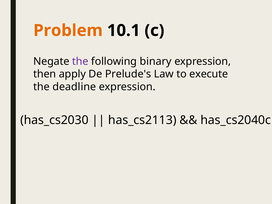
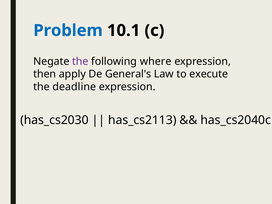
Problem colour: orange -> blue
binary: binary -> where
Prelude's: Prelude's -> General's
